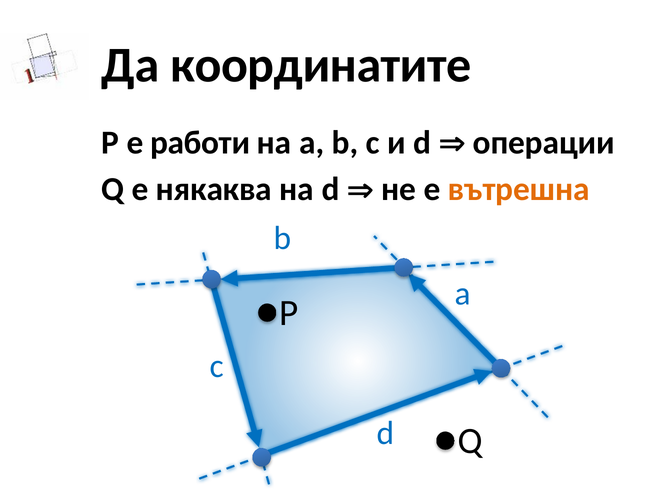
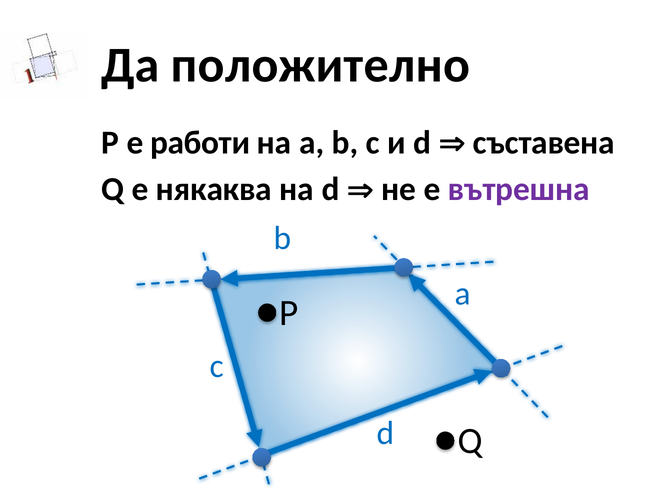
координатите: координатите -> положително
операции: операции -> съставена
вътрешна colour: orange -> purple
